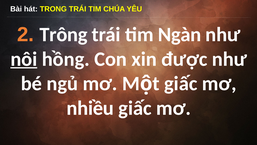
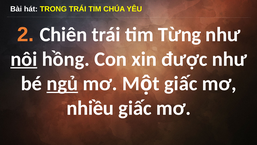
Trông: Trông -> Chiên
Ngàn: Ngàn -> Từng
ngủ underline: none -> present
